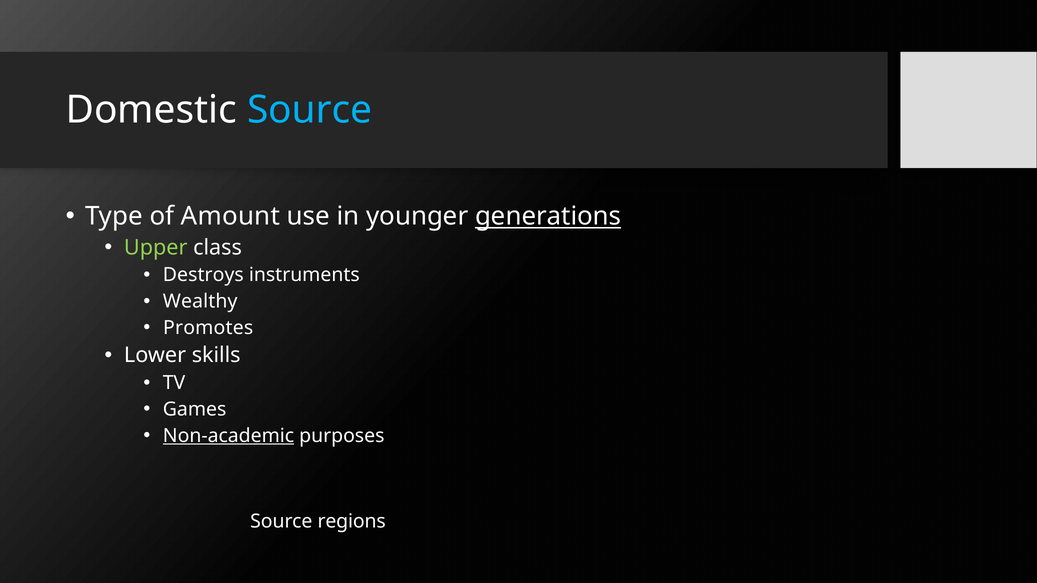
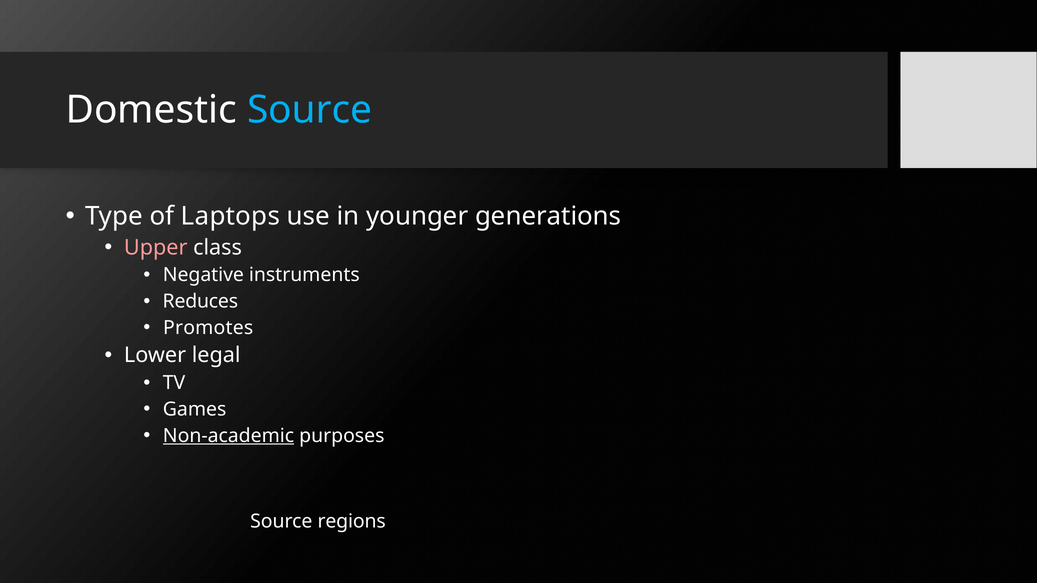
Amount: Amount -> Laptops
generations underline: present -> none
Upper colour: light green -> pink
Destroys: Destroys -> Negative
Wealthy: Wealthy -> Reduces
skills: skills -> legal
